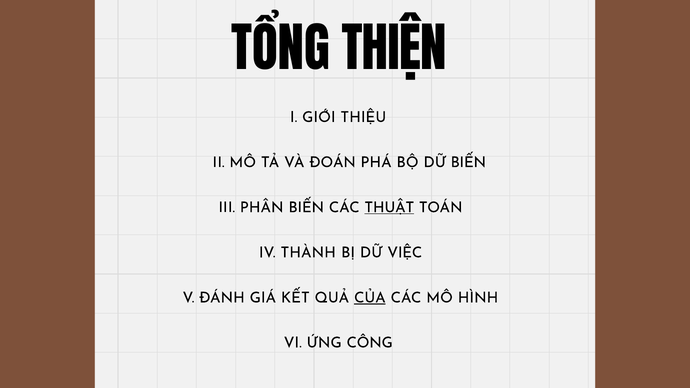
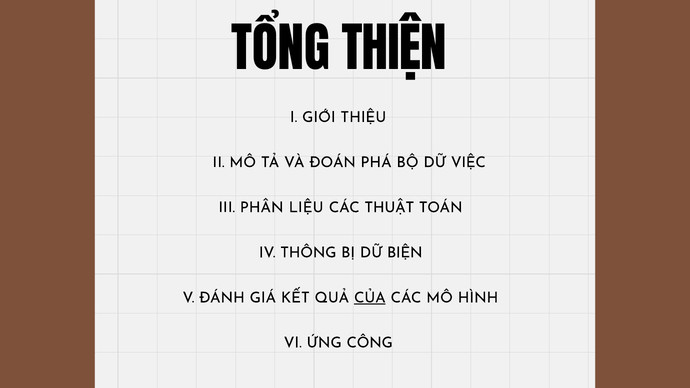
DỮ BIẾN: BIẾN -> VIỆC
PHÂN BIẾN: BIẾN -> LIỆU
THUẬT underline: present -> none
THÀNH: THÀNH -> THÔNG
VIỆC: VIỆC -> BIỆN
